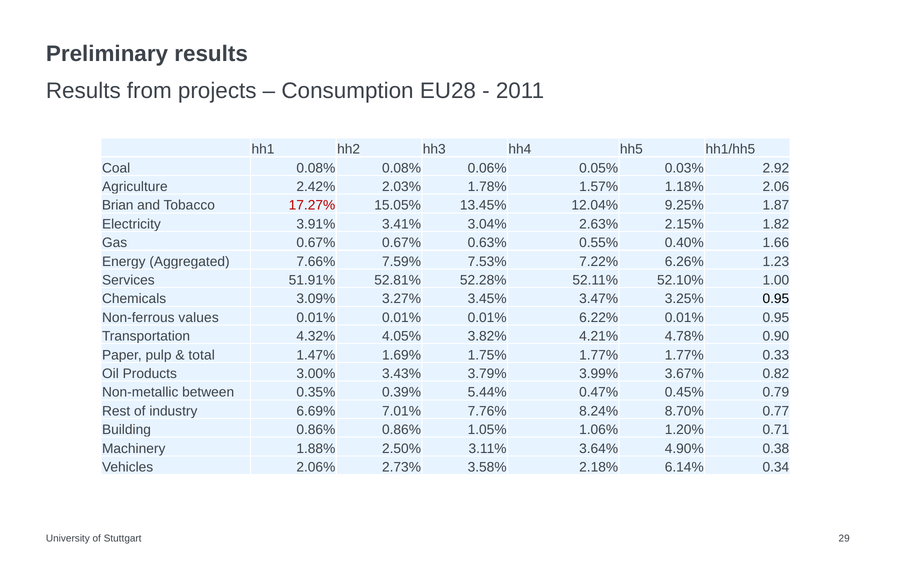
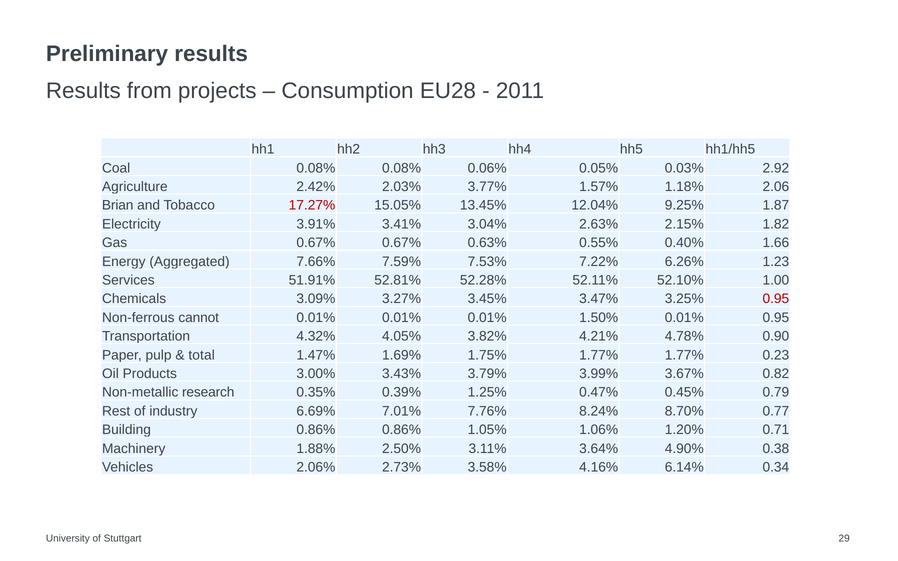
1.78%: 1.78% -> 3.77%
0.95 at (776, 299) colour: black -> red
values: values -> cannot
6.22%: 6.22% -> 1.50%
0.33: 0.33 -> 0.23
between: between -> research
5.44%: 5.44% -> 1.25%
2.18%: 2.18% -> 4.16%
